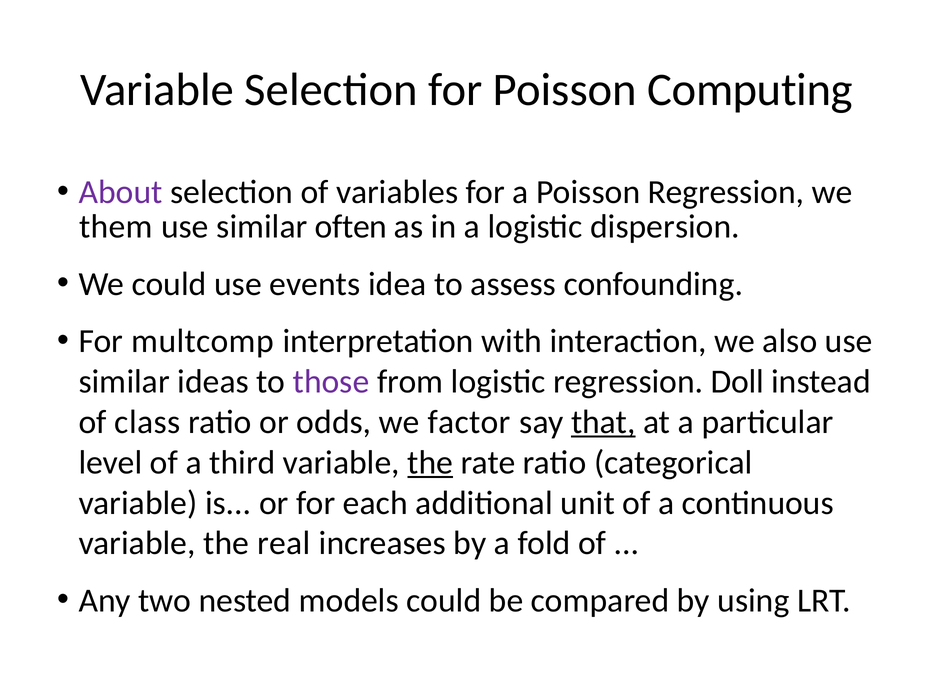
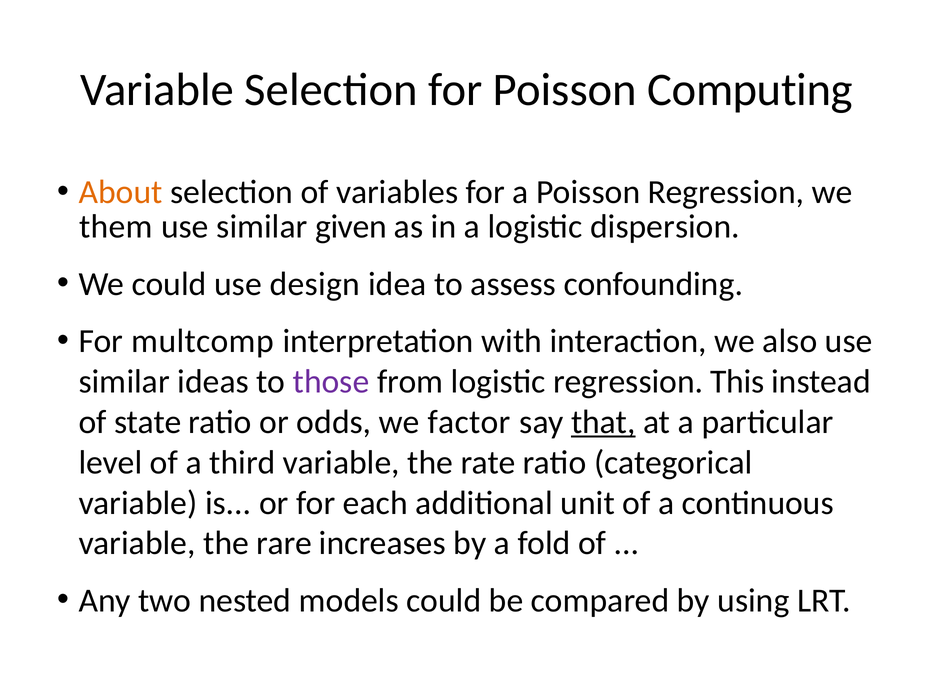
About colour: purple -> orange
often: often -> given
events: events -> design
Doll: Doll -> This
class: class -> state
the at (430, 462) underline: present -> none
real: real -> rare
